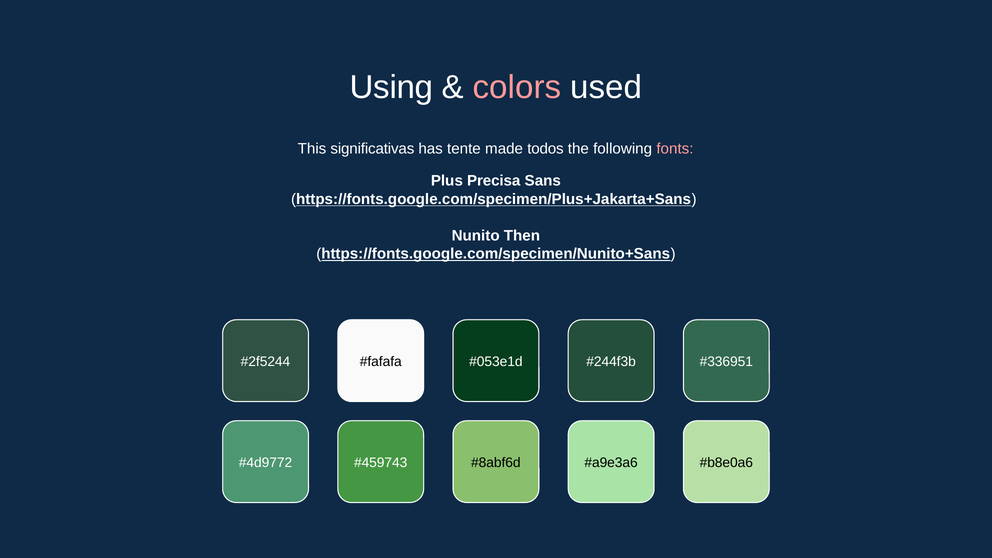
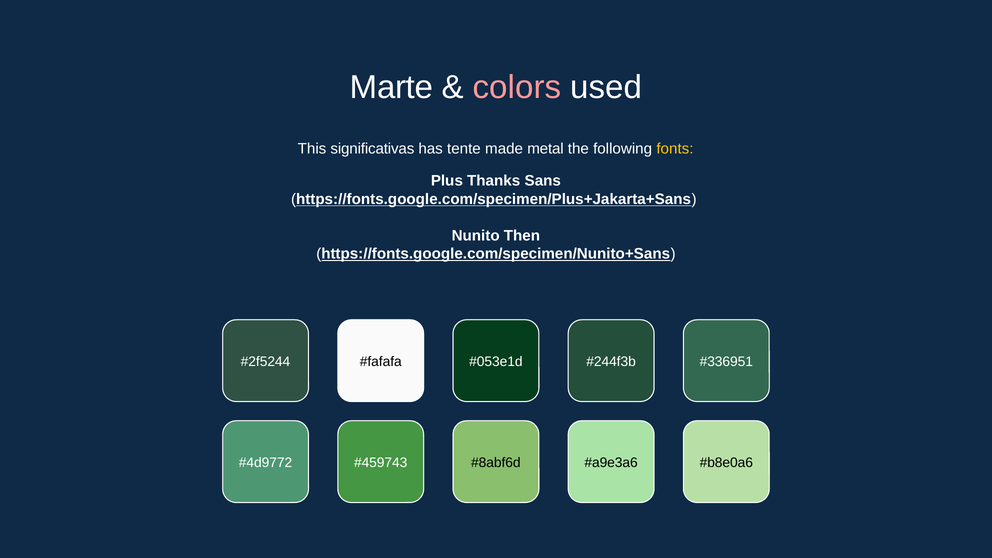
Using: Using -> Marte
todos: todos -> metal
fonts colour: pink -> yellow
Precisa: Precisa -> Thanks
